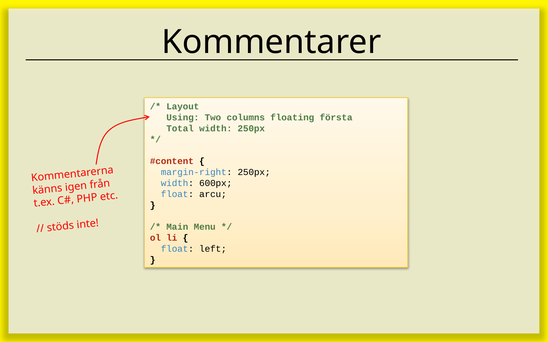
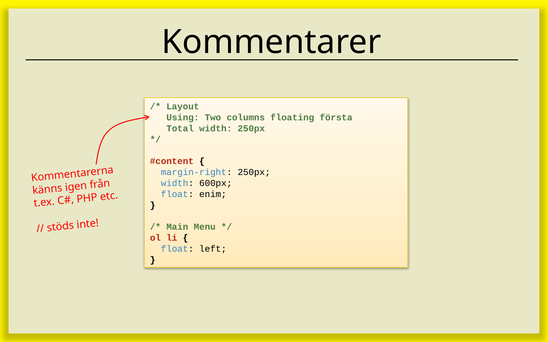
arcu: arcu -> enim
